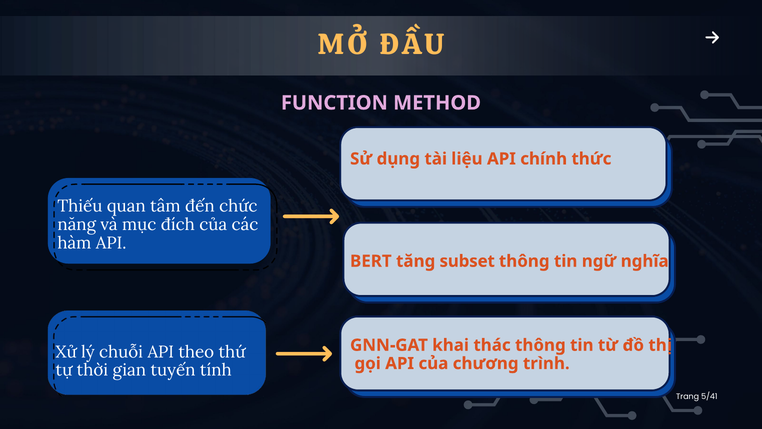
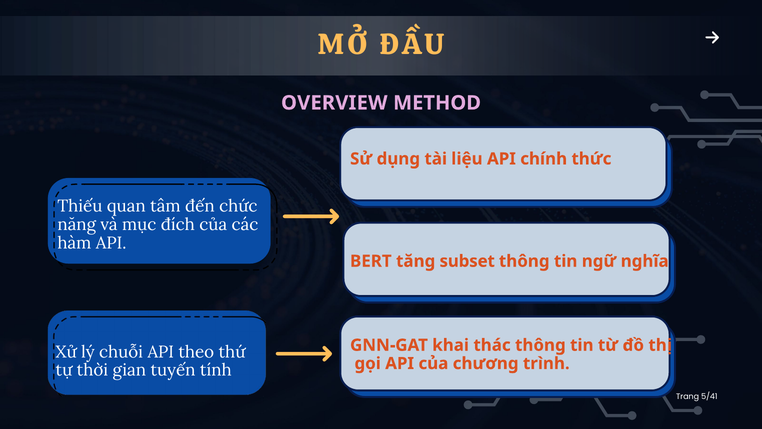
FUNCTION: FUNCTION -> OVERVIEW
